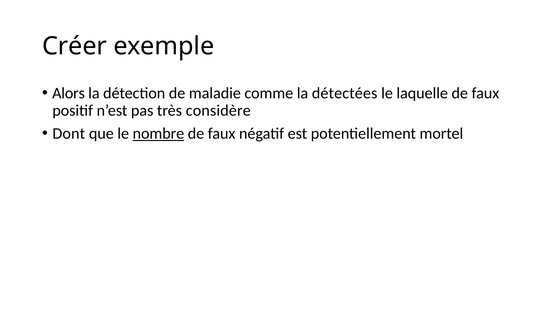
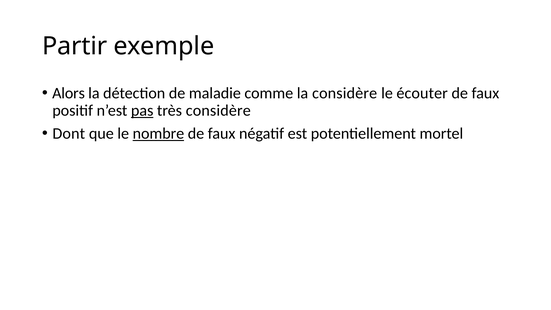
Créer: Créer -> Partir
la détectées: détectées -> considère
laquelle: laquelle -> écouter
pas underline: none -> present
